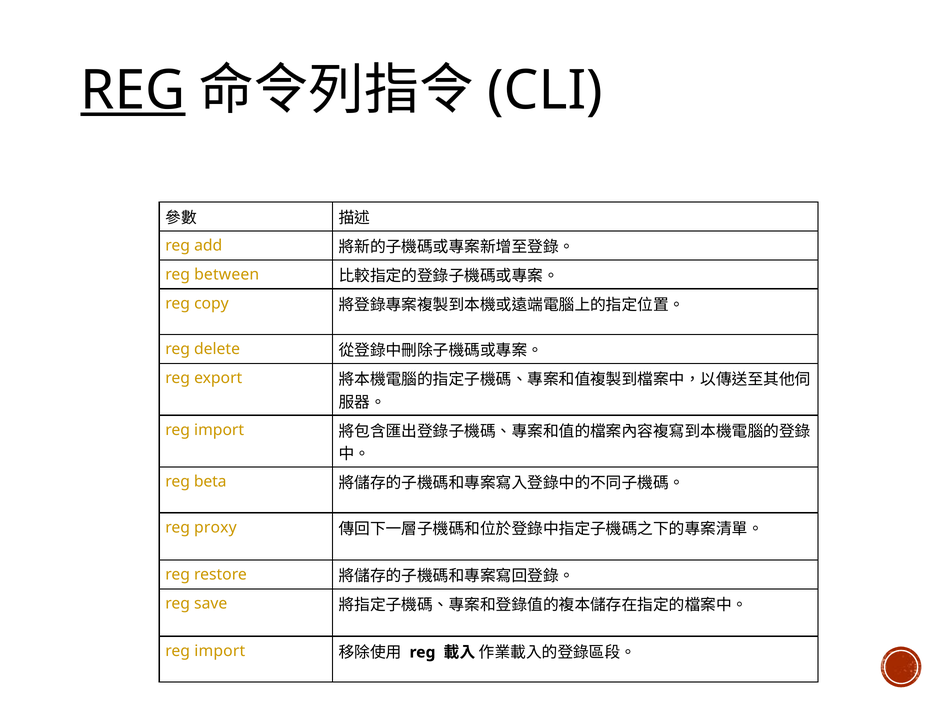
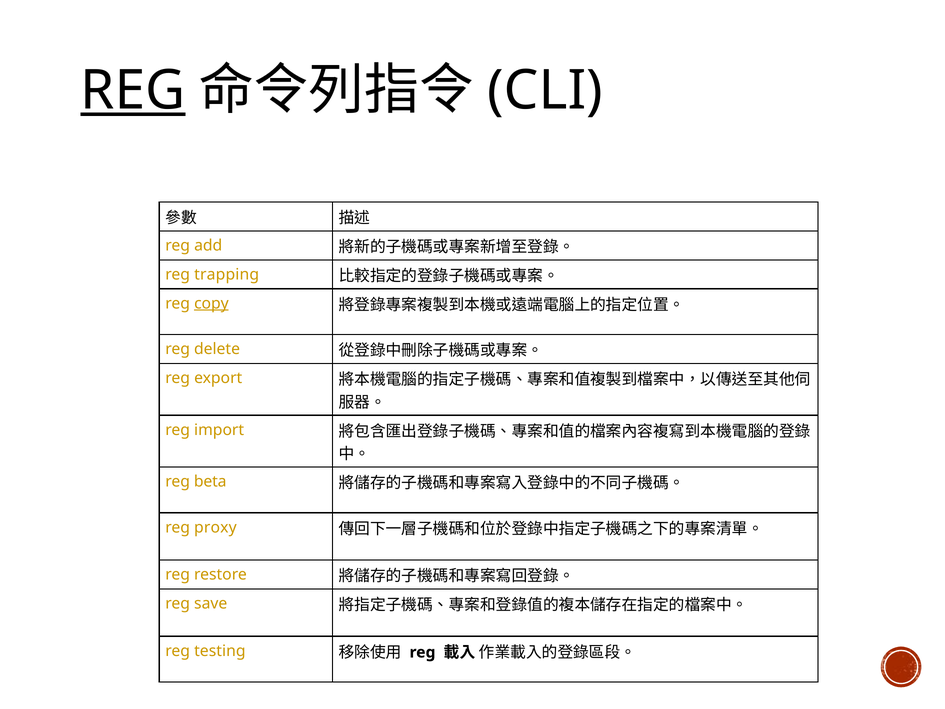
between: between -> trapping
copy underline: none -> present
import at (220, 651): import -> testing
